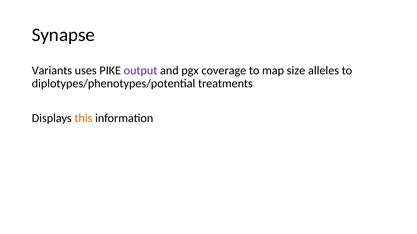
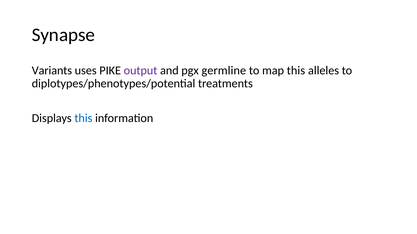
coverage: coverage -> germline
map size: size -> this
this at (83, 119) colour: orange -> blue
